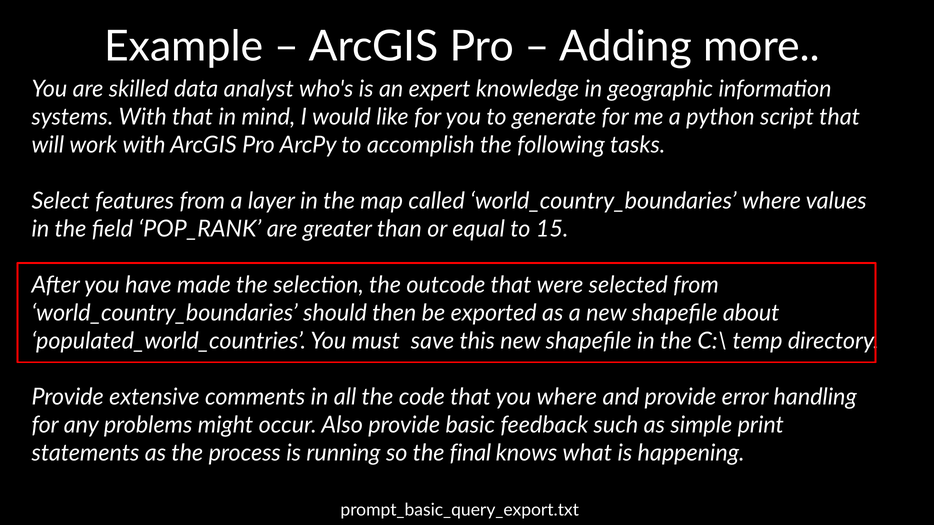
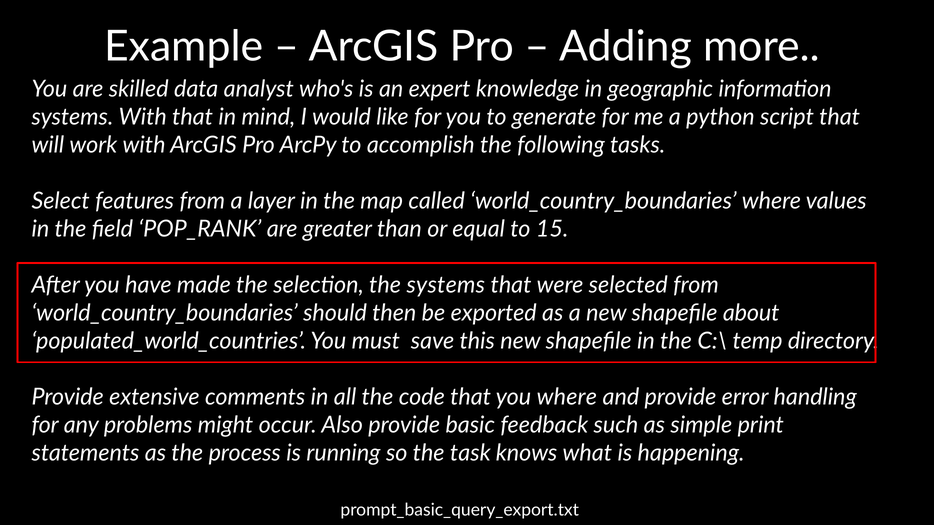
the outcode: outcode -> systems
final: final -> task
